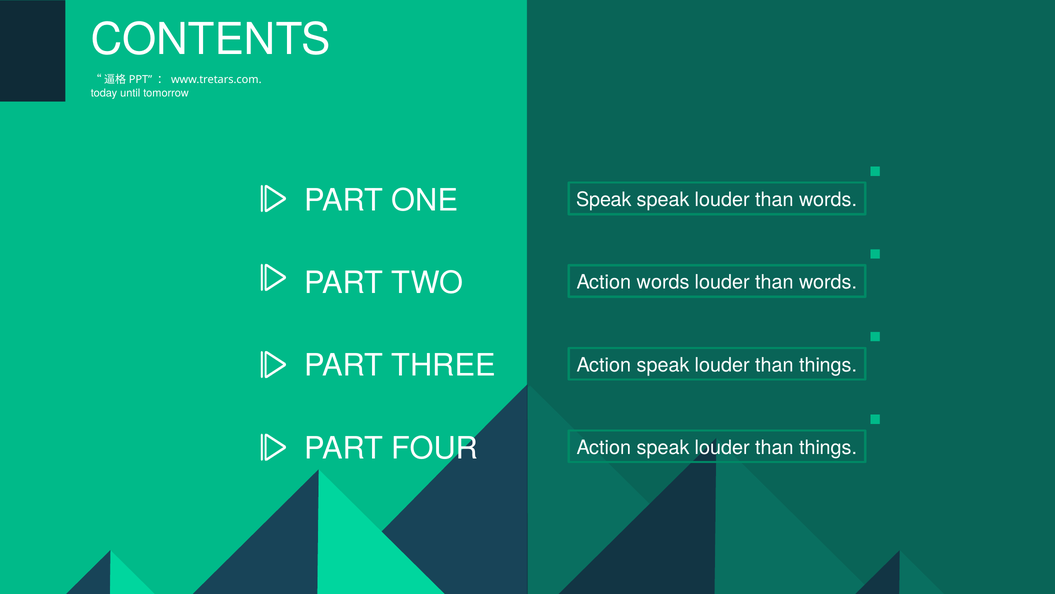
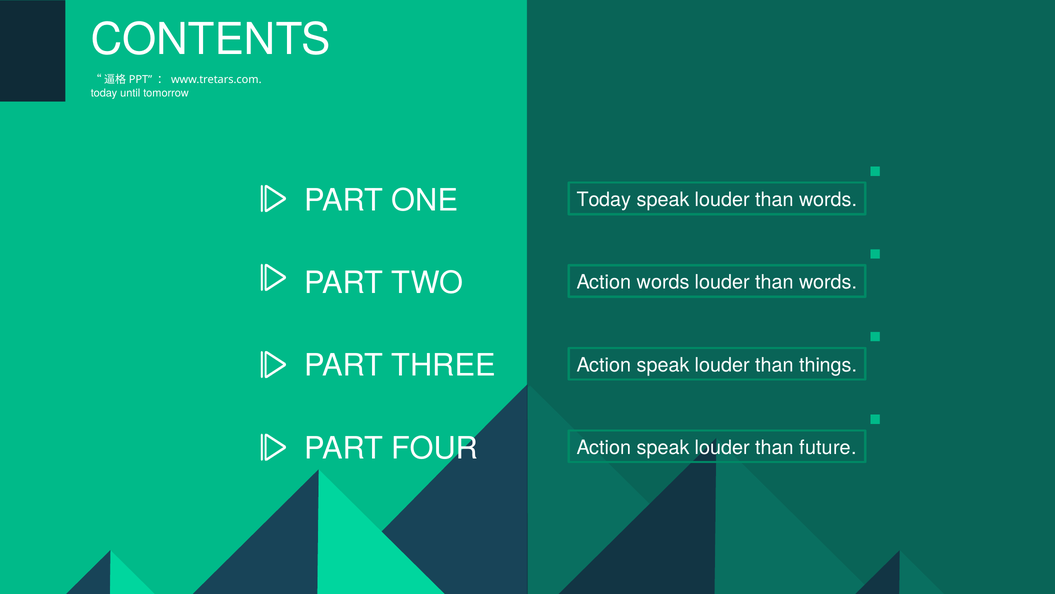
ONE Speak: Speak -> Today
things at (828, 447): things -> future
